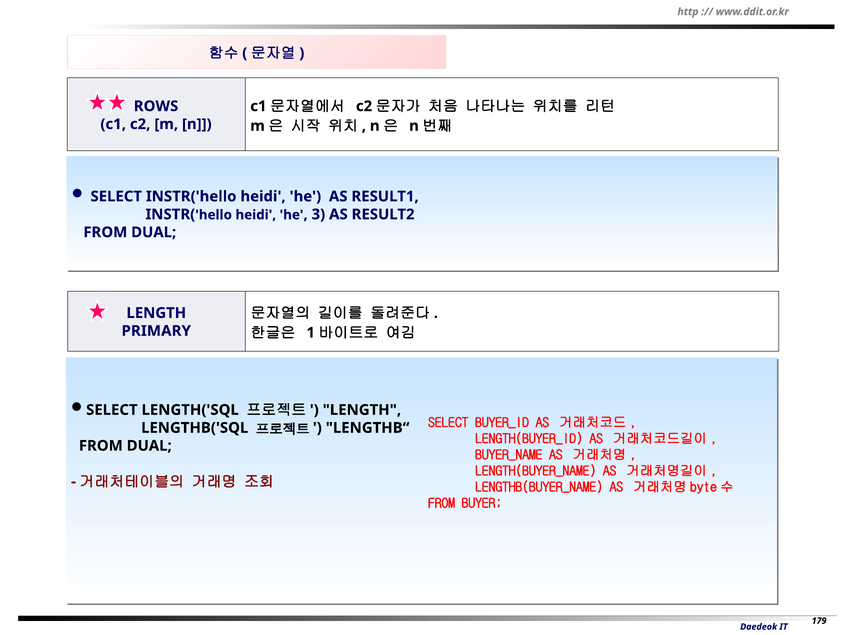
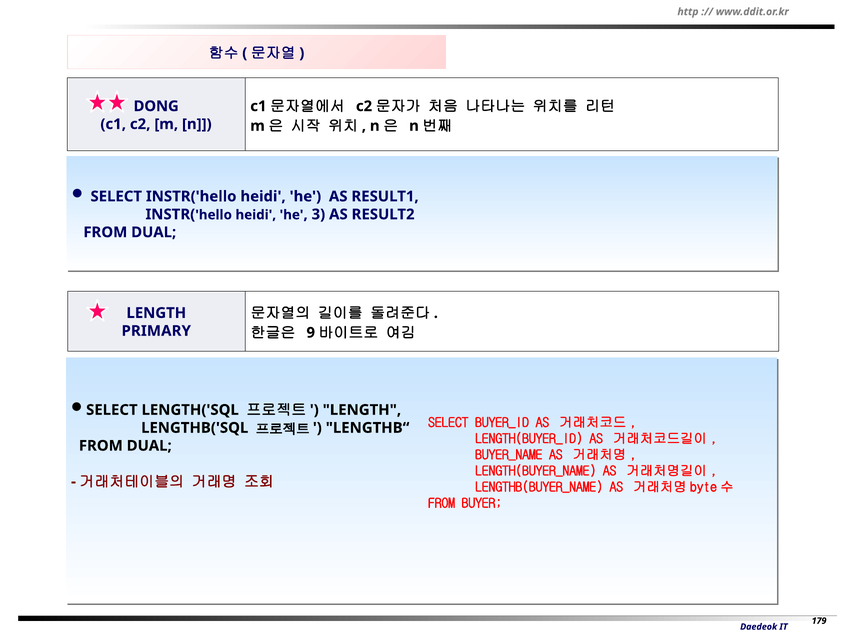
ROWS: ROWS -> DONG
1: 1 -> 9
